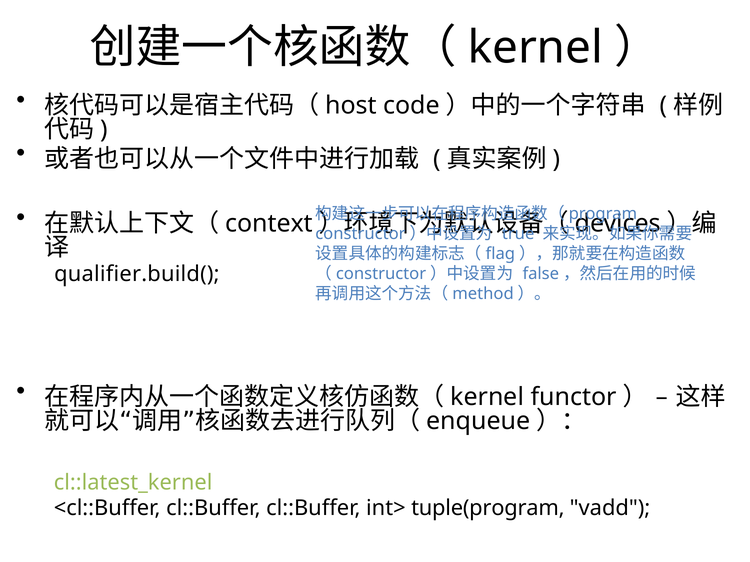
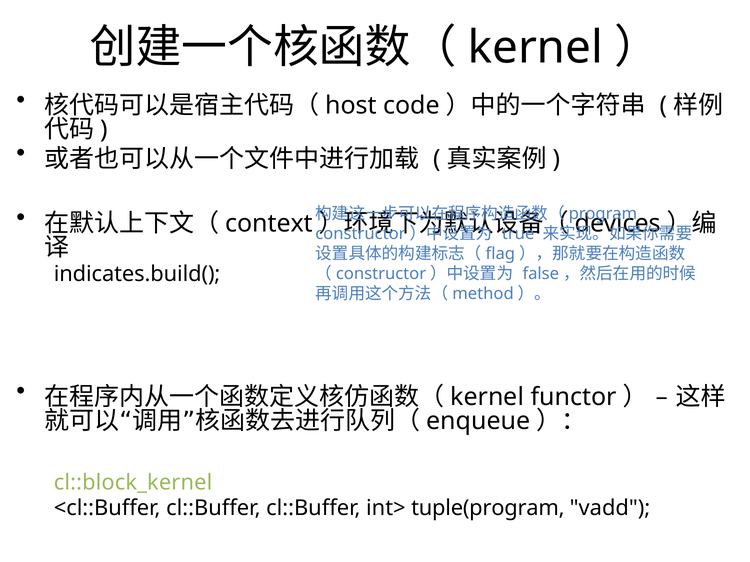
qualifier.build(: qualifier.build( -> indicates.build(
cl::latest_kernel: cl::latest_kernel -> cl::block_kernel
